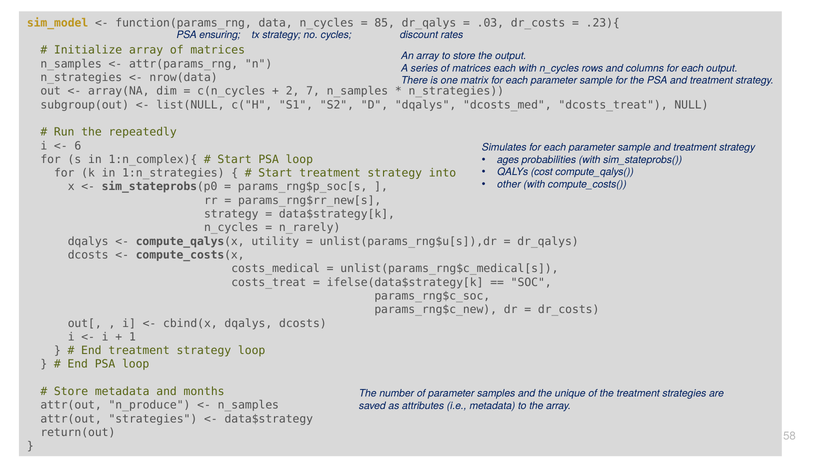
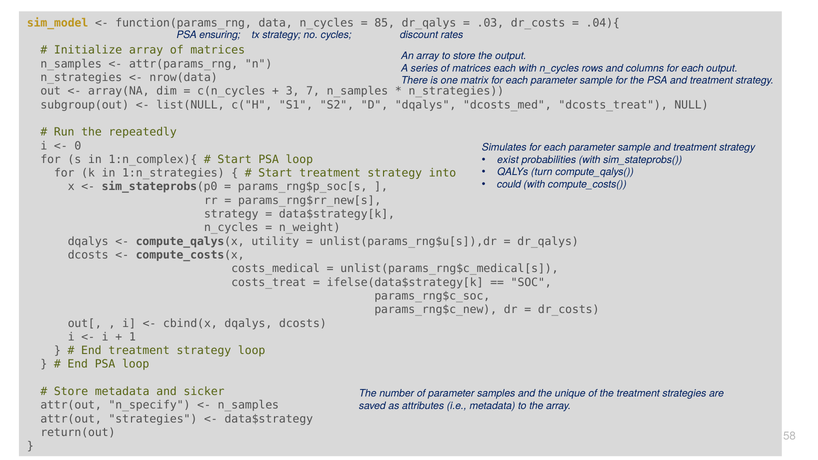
.23){: .23){ -> .04){
2: 2 -> 3
6: 6 -> 0
ages: ages -> exist
cost: cost -> turn
other: other -> could
n_rarely: n_rarely -> n_weight
months: months -> sicker
n_produce: n_produce -> n_specify
